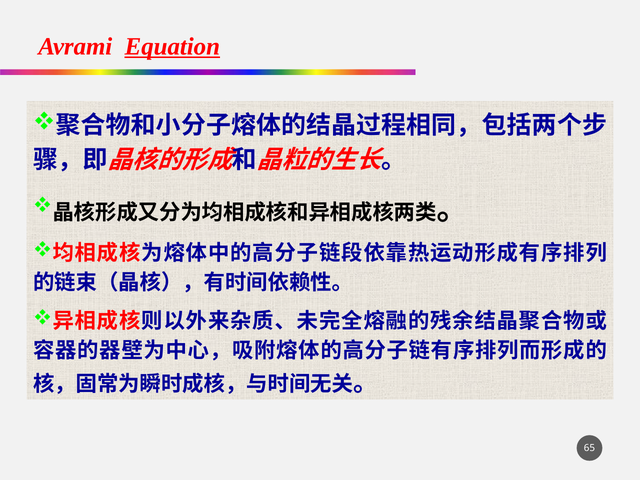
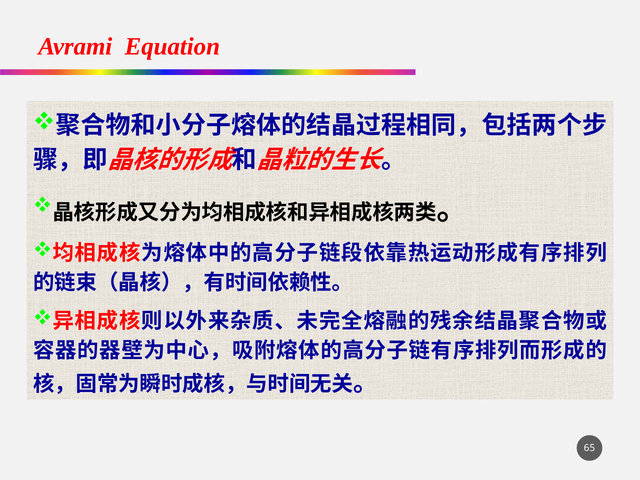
Equation underline: present -> none
